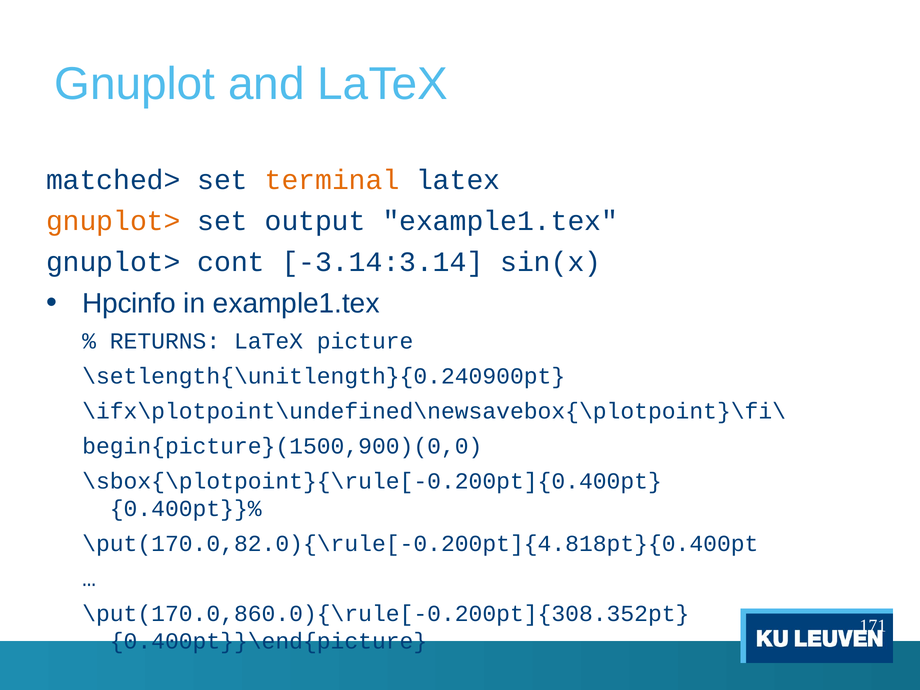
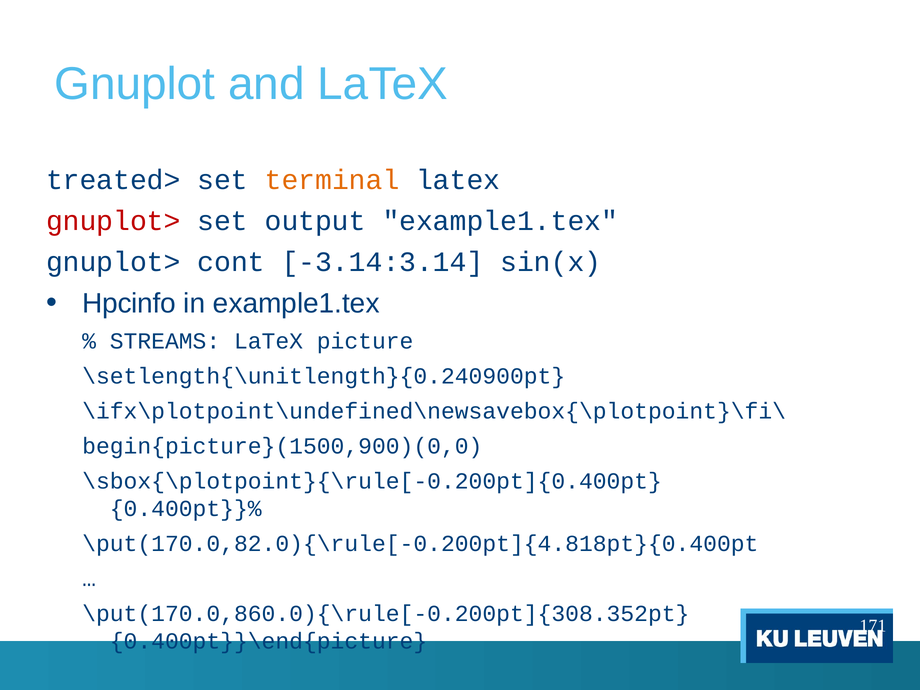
matched>: matched> -> treated>
gnuplot> at (113, 221) colour: orange -> red
RETURNS: RETURNS -> STREAMS
